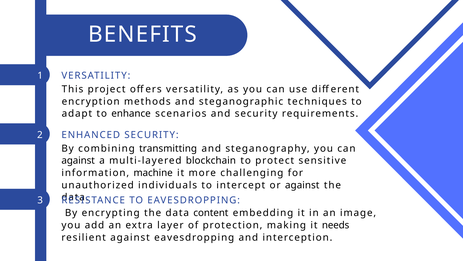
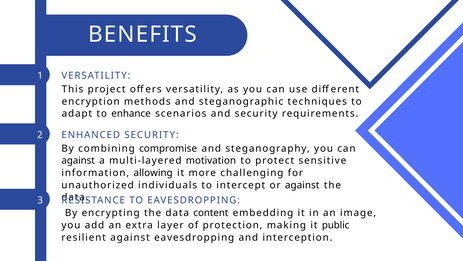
transmitting: transmitting -> compromise
blockchain: blockchain -> motivation
machine: machine -> allowing
needs: needs -> public
